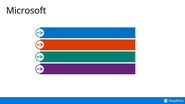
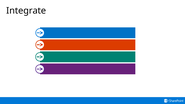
Microsoft: Microsoft -> Integrate
